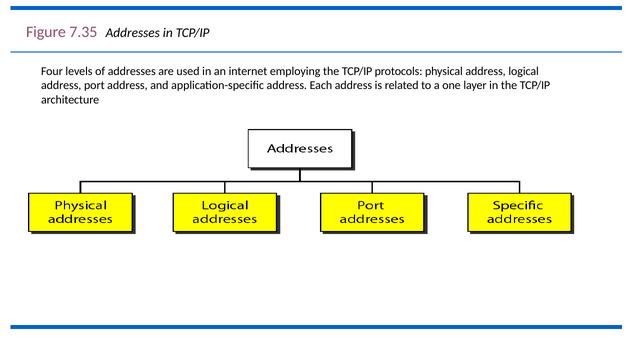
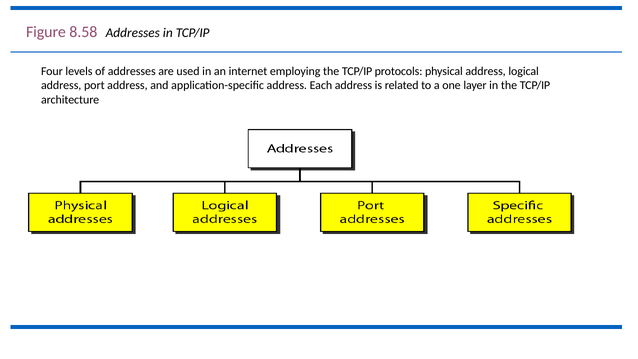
7.35: 7.35 -> 8.58
